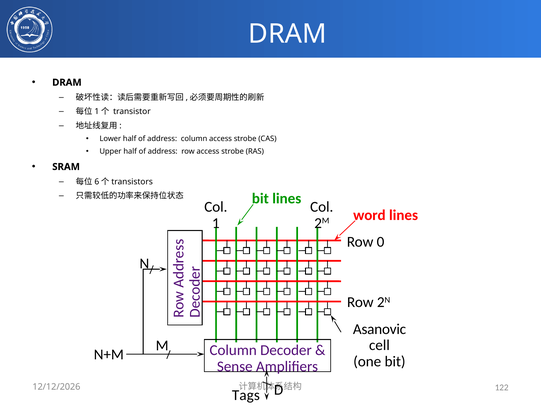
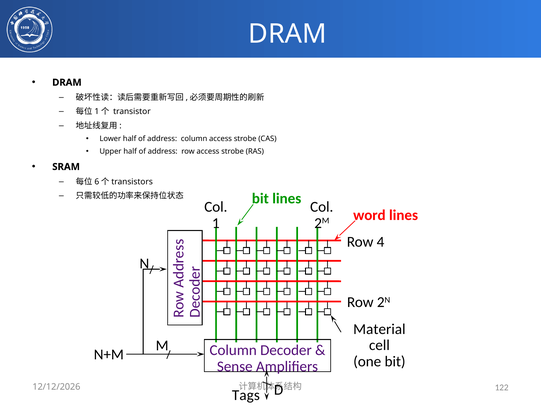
0: 0 -> 4
Asanovic: Asanovic -> Material
